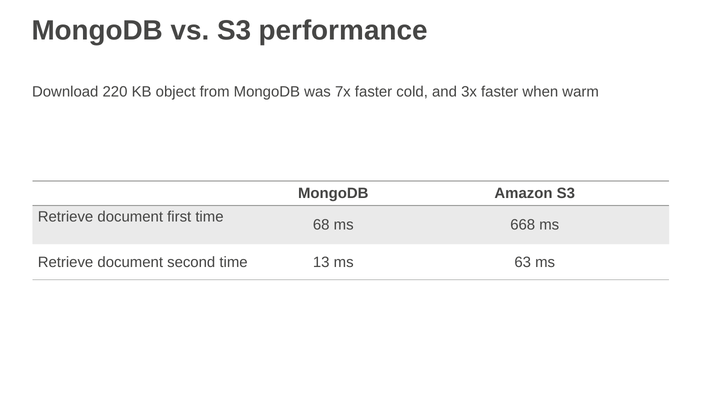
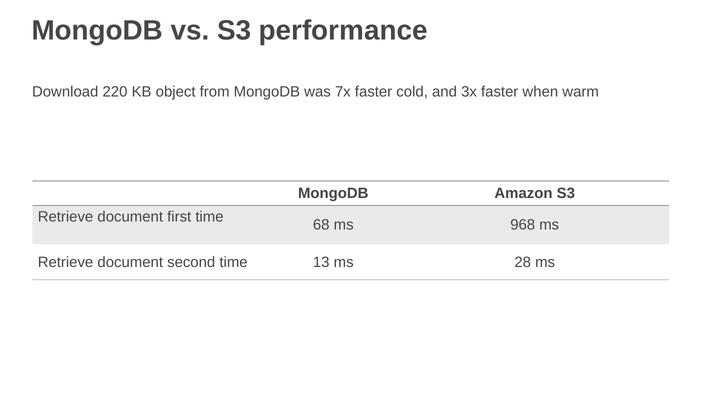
668: 668 -> 968
63: 63 -> 28
